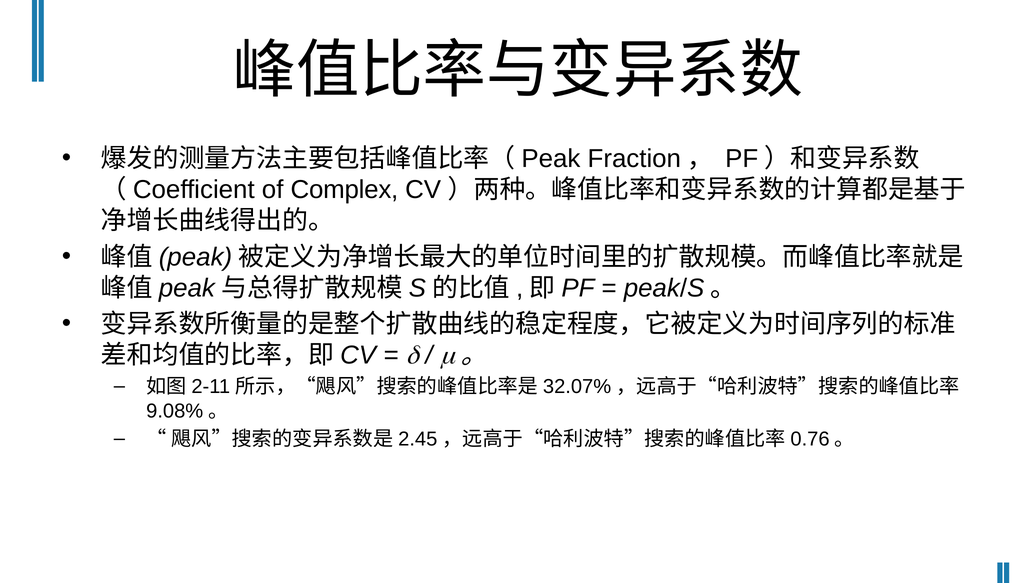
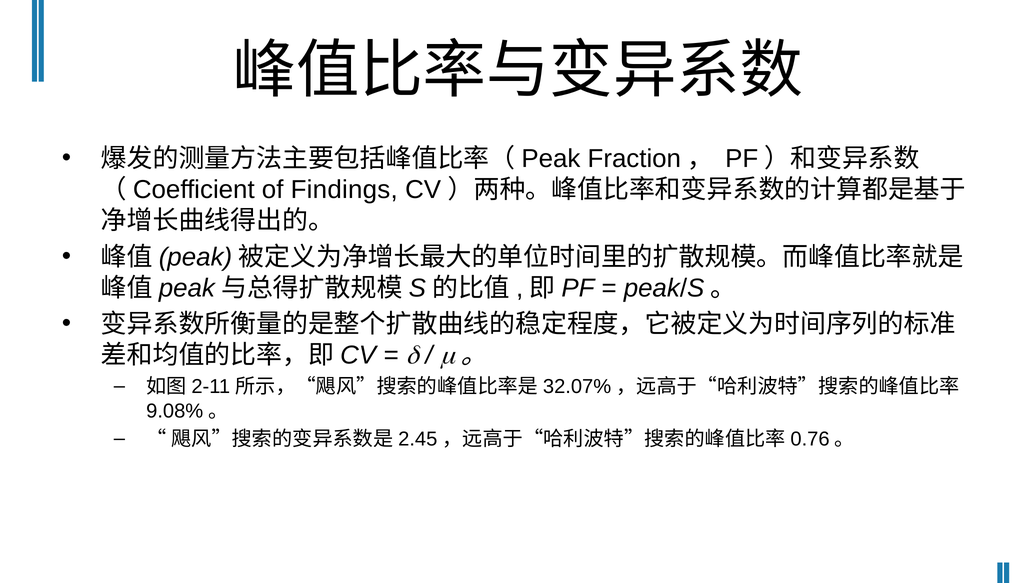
Complex: Complex -> Findings
